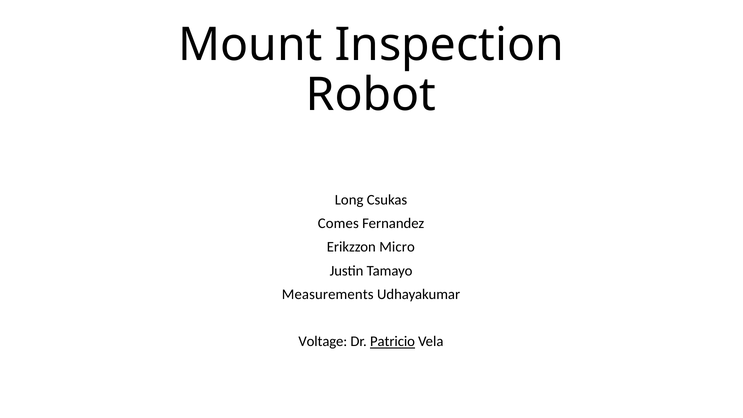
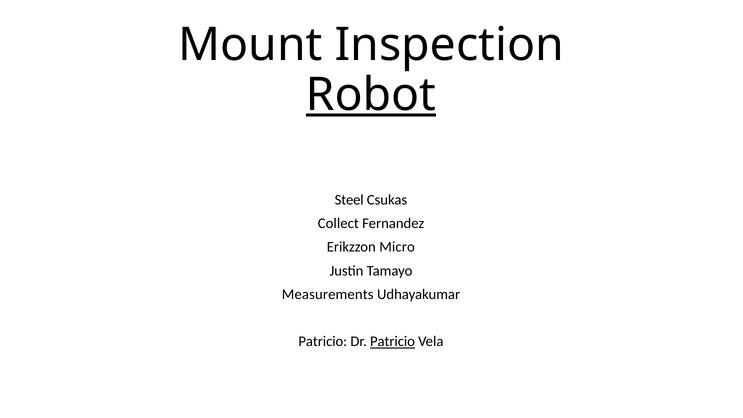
Robot underline: none -> present
Long: Long -> Steel
Comes: Comes -> Collect
Voltage at (323, 341): Voltage -> Patricio
